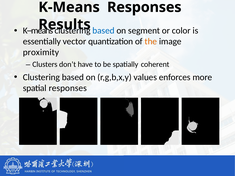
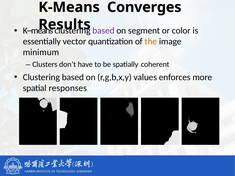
K-Means Responses: Responses -> Converges
based at (104, 31) colour: blue -> purple
proximity: proximity -> minimum
